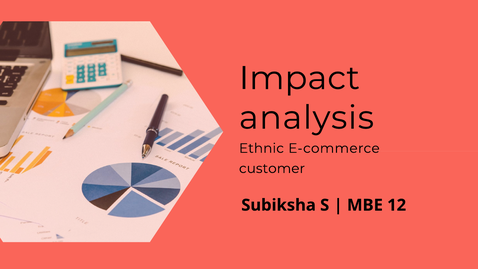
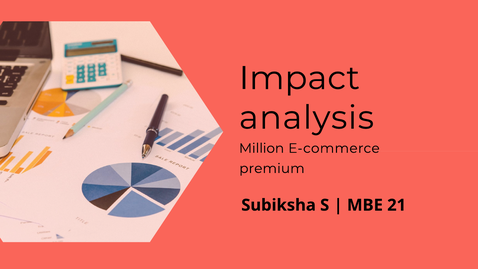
Ethnic: Ethnic -> Million
customer: customer -> premium
12: 12 -> 21
